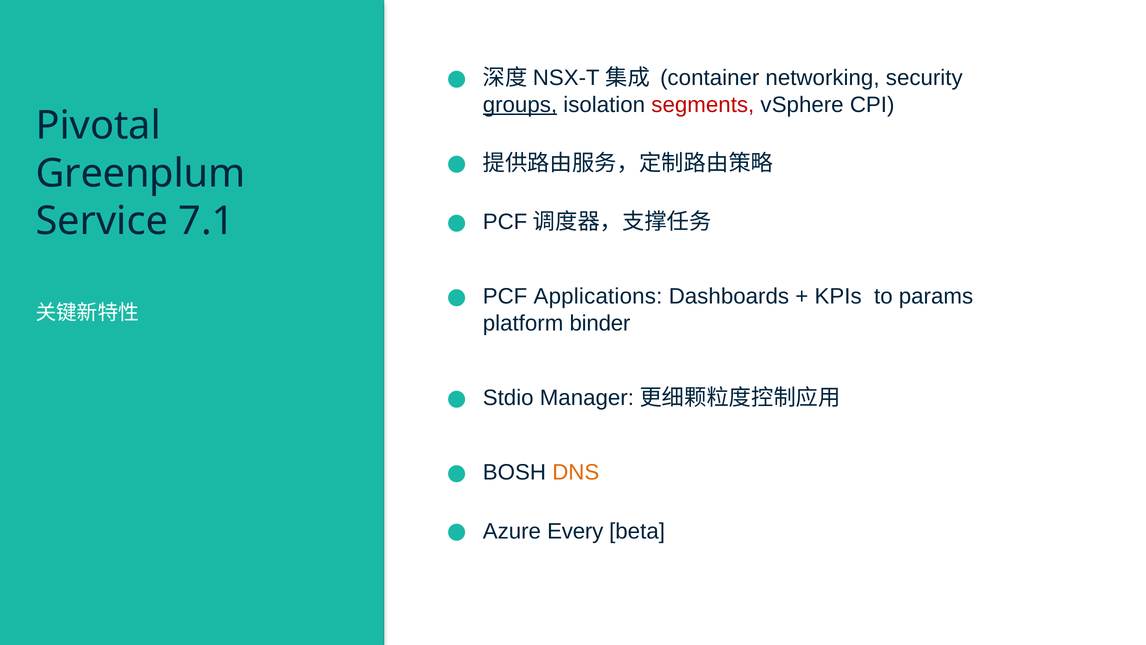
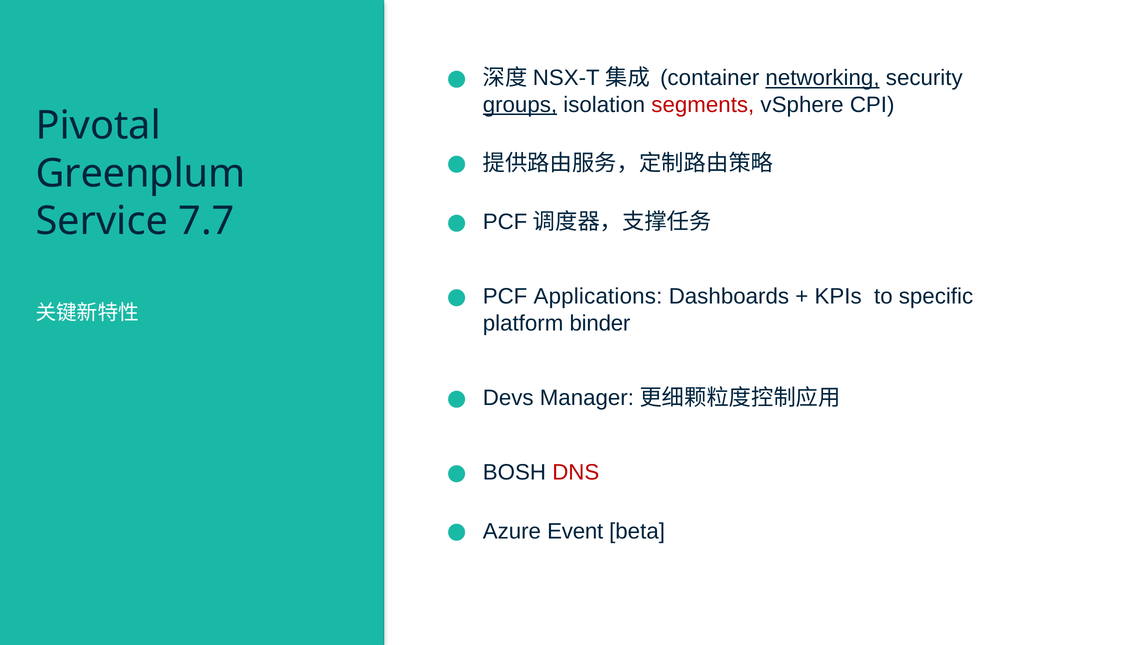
networking underline: none -> present
7.1: 7.1 -> 7.7
params: params -> specific
Stdio: Stdio -> Devs
DNS colour: orange -> red
Every: Every -> Event
